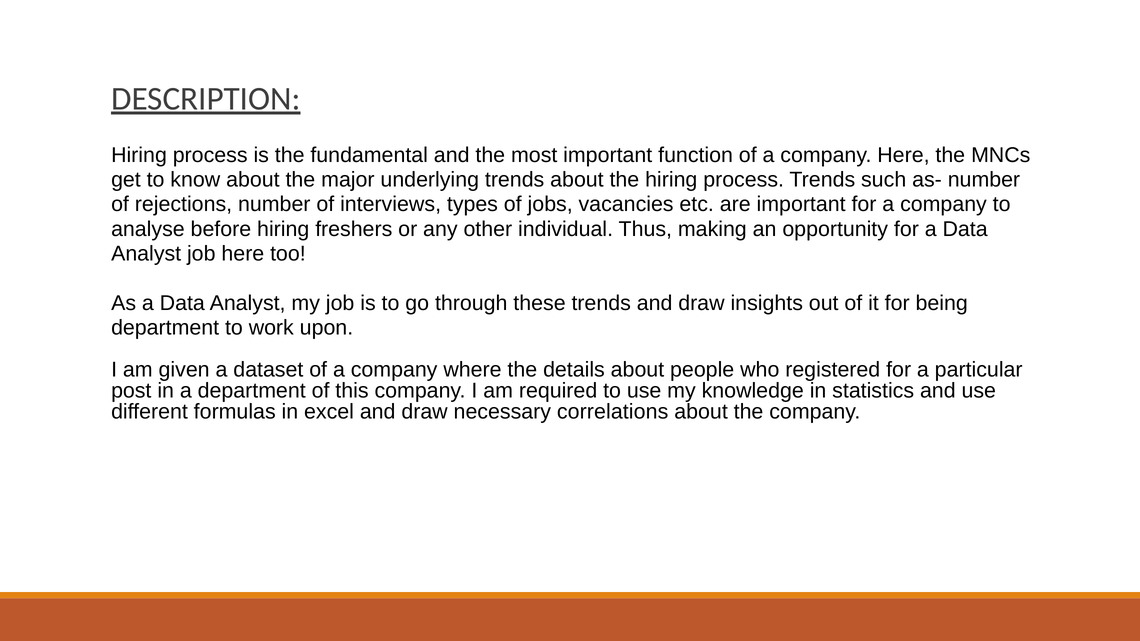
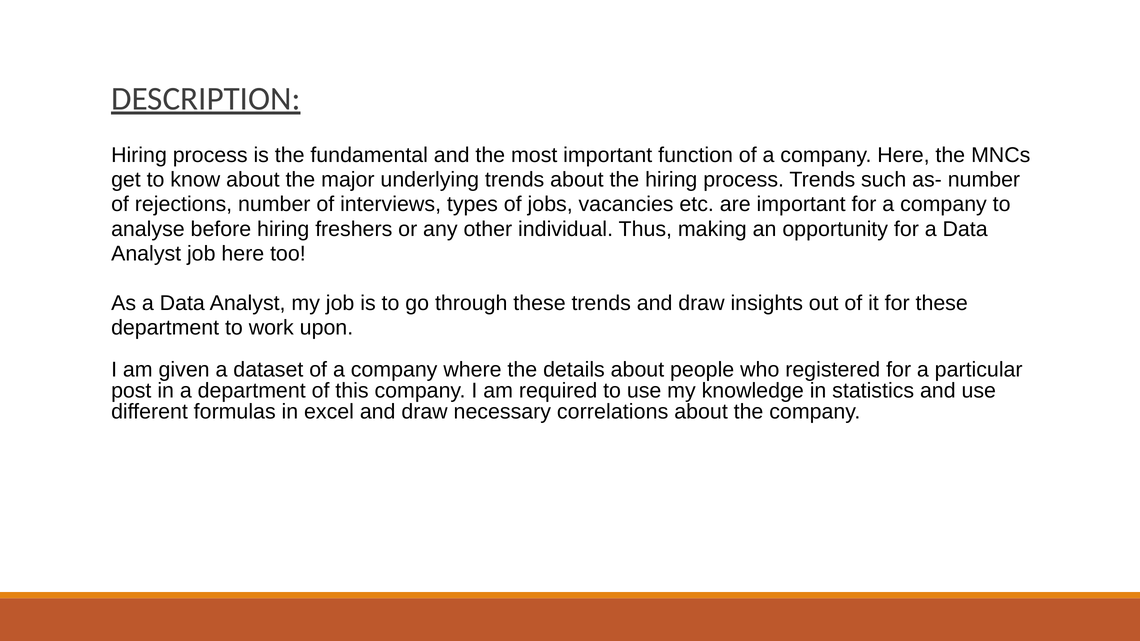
for being: being -> these
